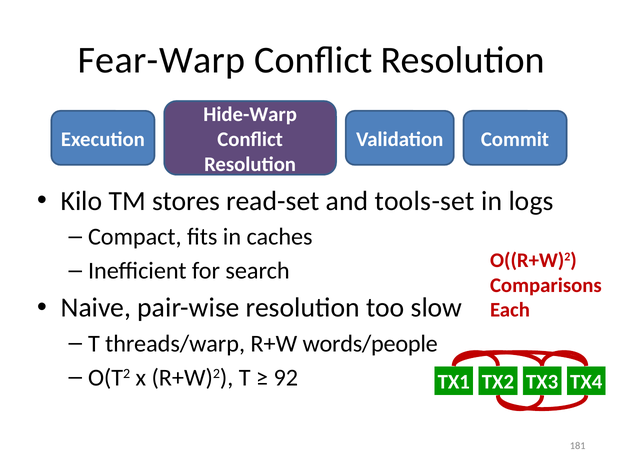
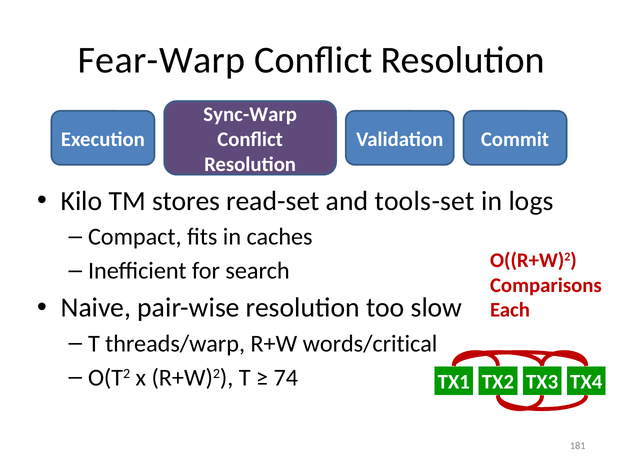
Hide-Warp: Hide-Warp -> Sync-Warp
words/people: words/people -> words/critical
92: 92 -> 74
